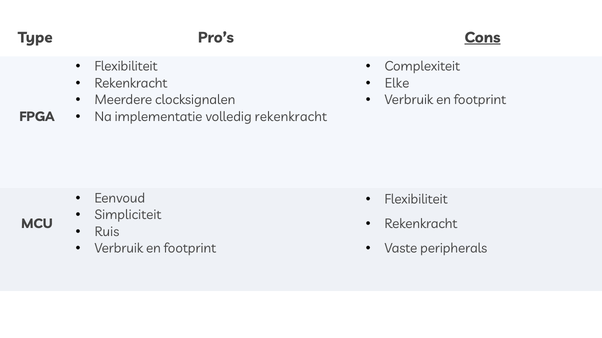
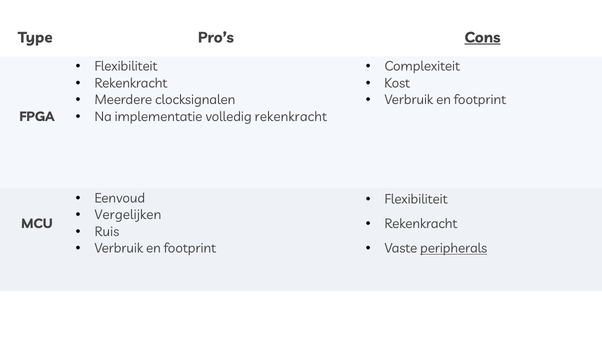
Elke: Elke -> Kost
Simpliciteit: Simpliciteit -> Vergelijken
peripherals underline: none -> present
